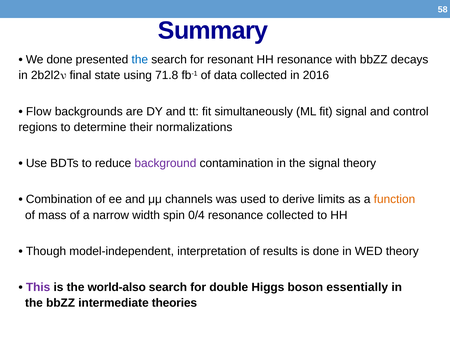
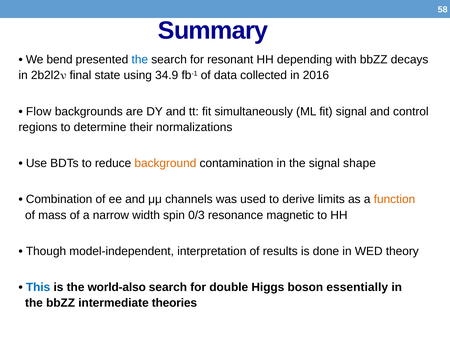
We done: done -> bend
HH resonance: resonance -> depending
71.8: 71.8 -> 34.9
background colour: purple -> orange
signal theory: theory -> shape
0/4: 0/4 -> 0/3
resonance collected: collected -> magnetic
This colour: purple -> blue
